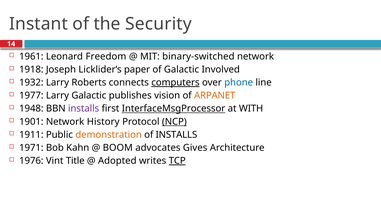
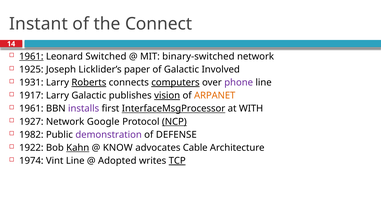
Security: Security -> Connect
1961 at (31, 57) underline: none -> present
Freedom: Freedom -> Switched
1918: 1918 -> 1925
1932: 1932 -> 1931
Roberts underline: none -> present
phone colour: blue -> purple
1977: 1977 -> 1917
vision underline: none -> present
1948 at (31, 109): 1948 -> 1961
1901: 1901 -> 1927
History: History -> Google
1911: 1911 -> 1982
demonstration colour: orange -> purple
of INSTALLS: INSTALLS -> DEFENSE
1971: 1971 -> 1922
Kahn underline: none -> present
BOOM: BOOM -> KNOW
Gives: Gives -> Cable
1976: 1976 -> 1974
Vint Title: Title -> Line
